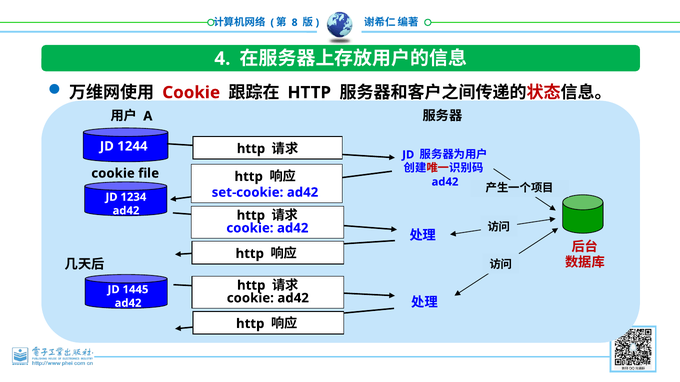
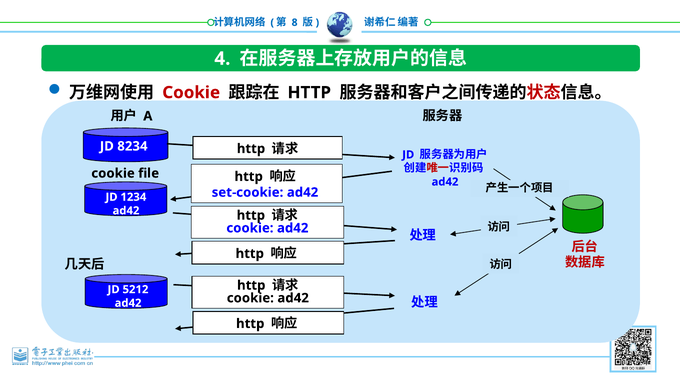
1244: 1244 -> 8234
1445: 1445 -> 5212
